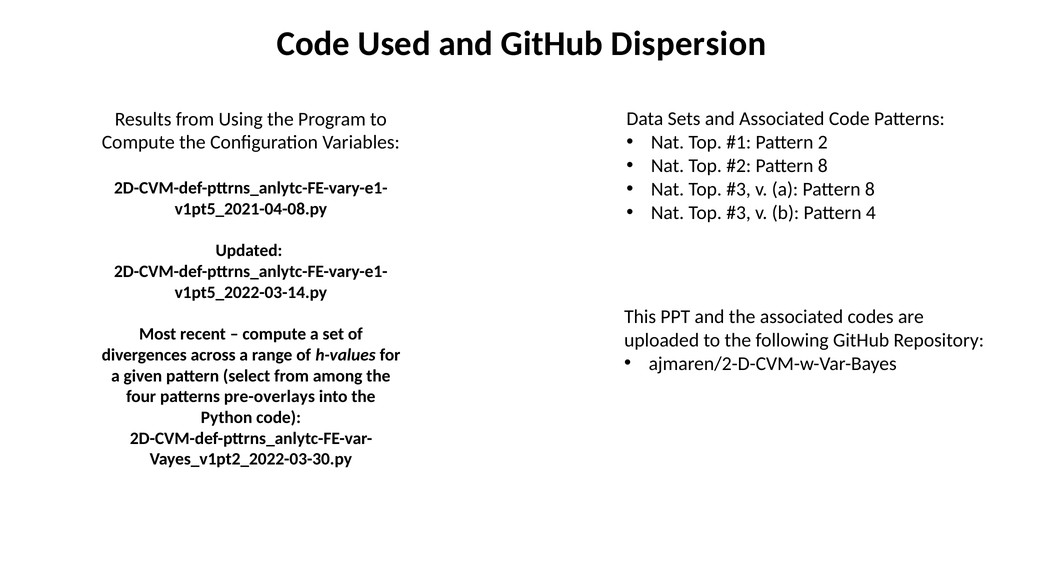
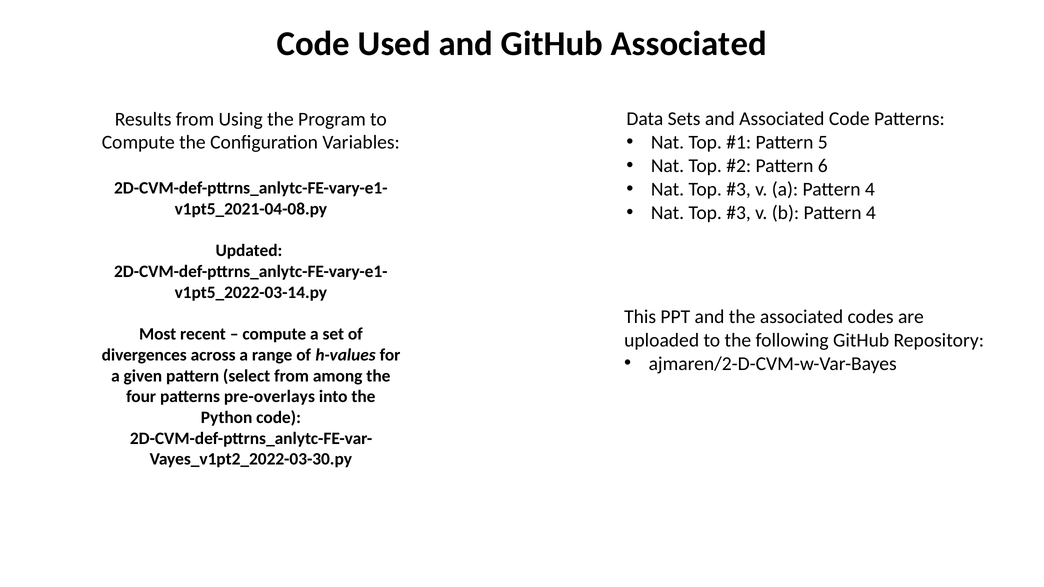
GitHub Dispersion: Dispersion -> Associated
2: 2 -> 5
8 at (823, 166): 8 -> 6
a Pattern 8: 8 -> 4
